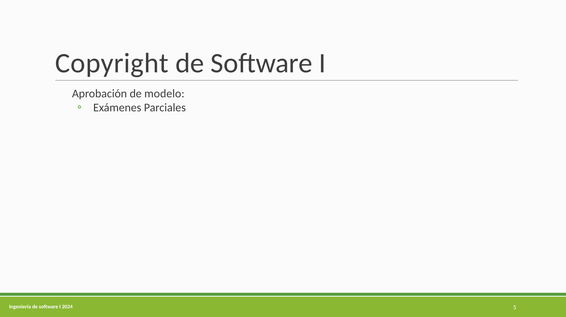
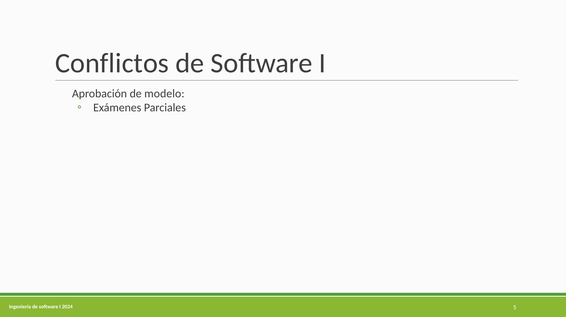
Copyright: Copyright -> Conflictos
